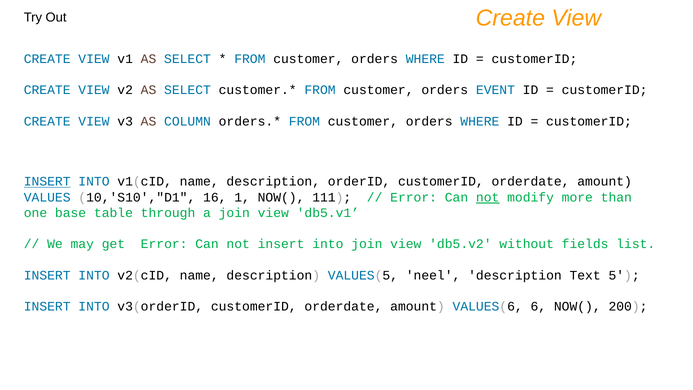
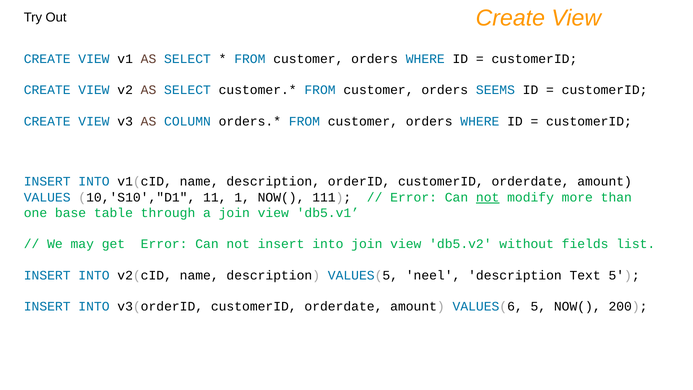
EVENT: EVENT -> SEEMS
INSERT at (47, 182) underline: present -> none
16: 16 -> 11
VALUES(6 6: 6 -> 5
